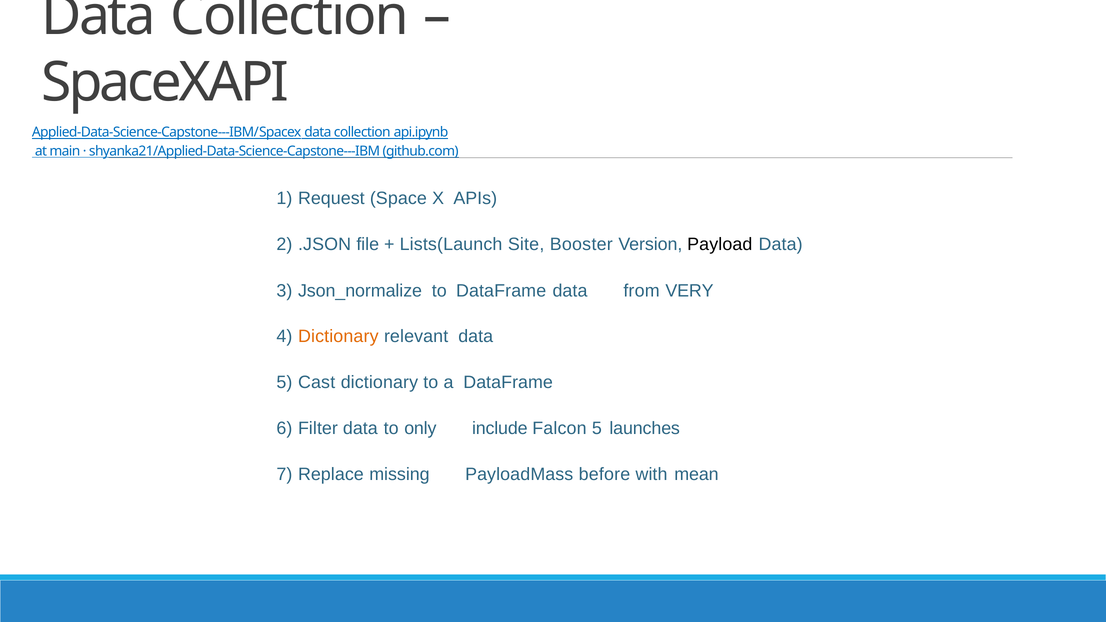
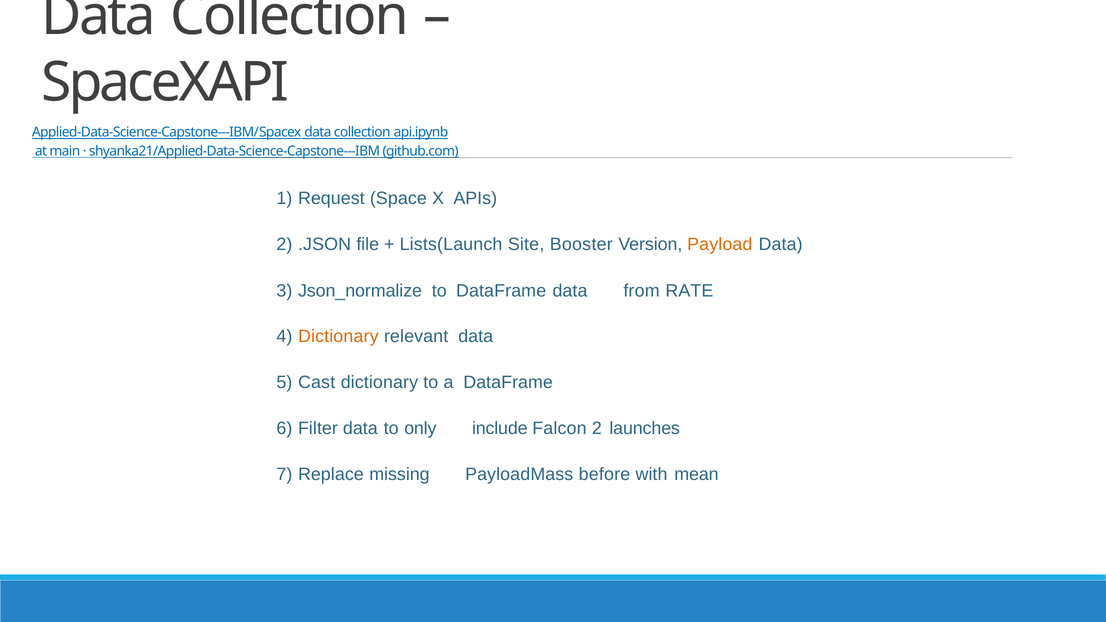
Payload colour: black -> orange
VERY: VERY -> RATE
Falcon 5: 5 -> 2
